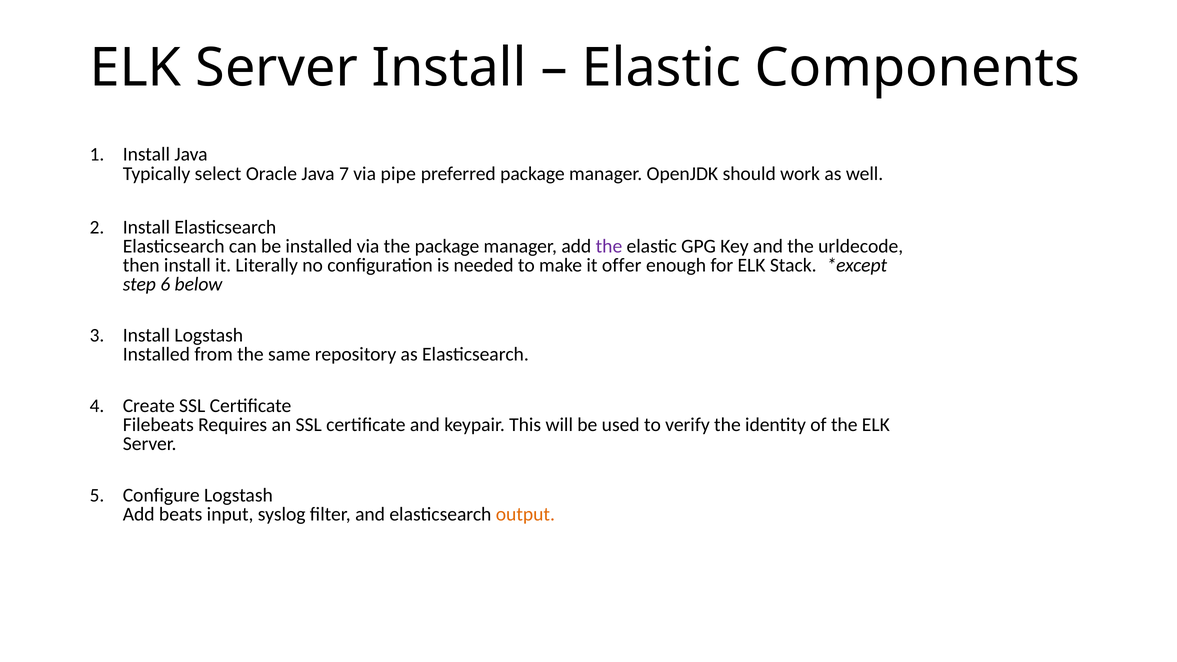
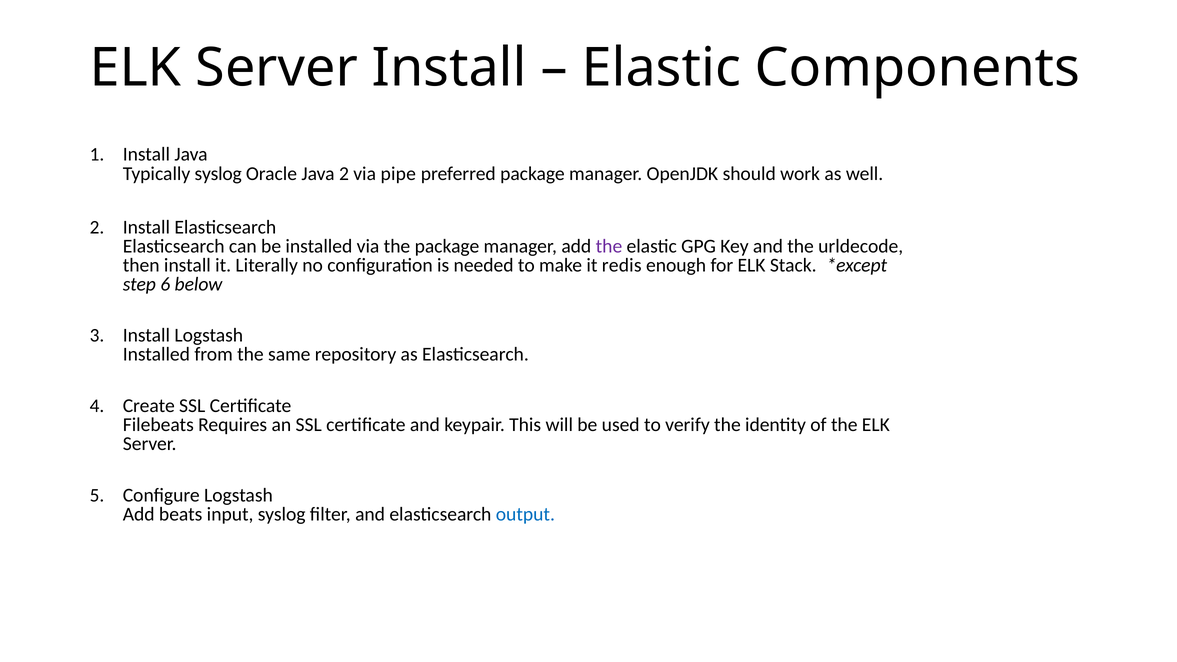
Typically select: select -> syslog
Java 7: 7 -> 2
offer: offer -> redis
output colour: orange -> blue
